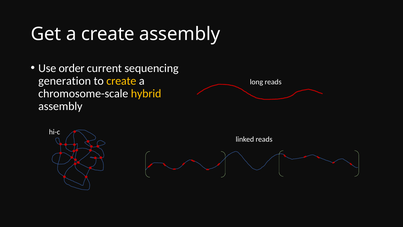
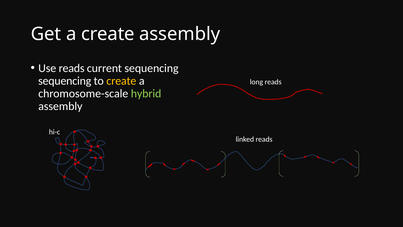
Use order: order -> reads
generation at (65, 81): generation -> sequencing
hybrid colour: yellow -> light green
